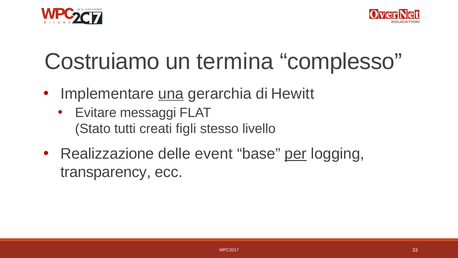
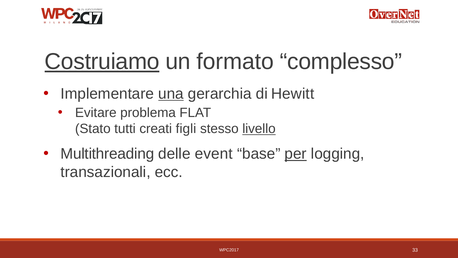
Costruiamo underline: none -> present
termina: termina -> formato
messaggi: messaggi -> problema
livello underline: none -> present
Realizzazione: Realizzazione -> Multithreading
transparency: transparency -> transazionali
